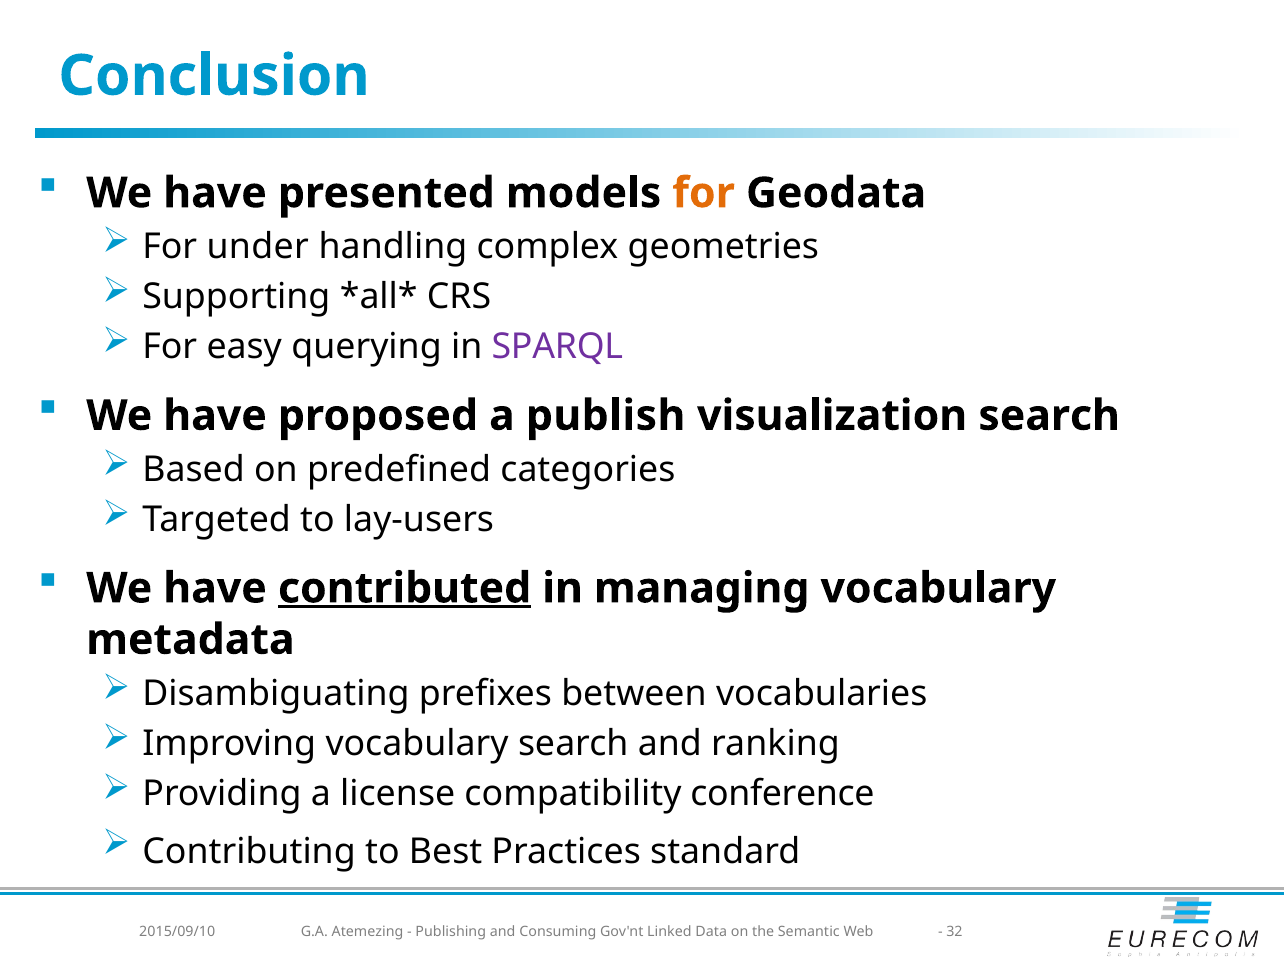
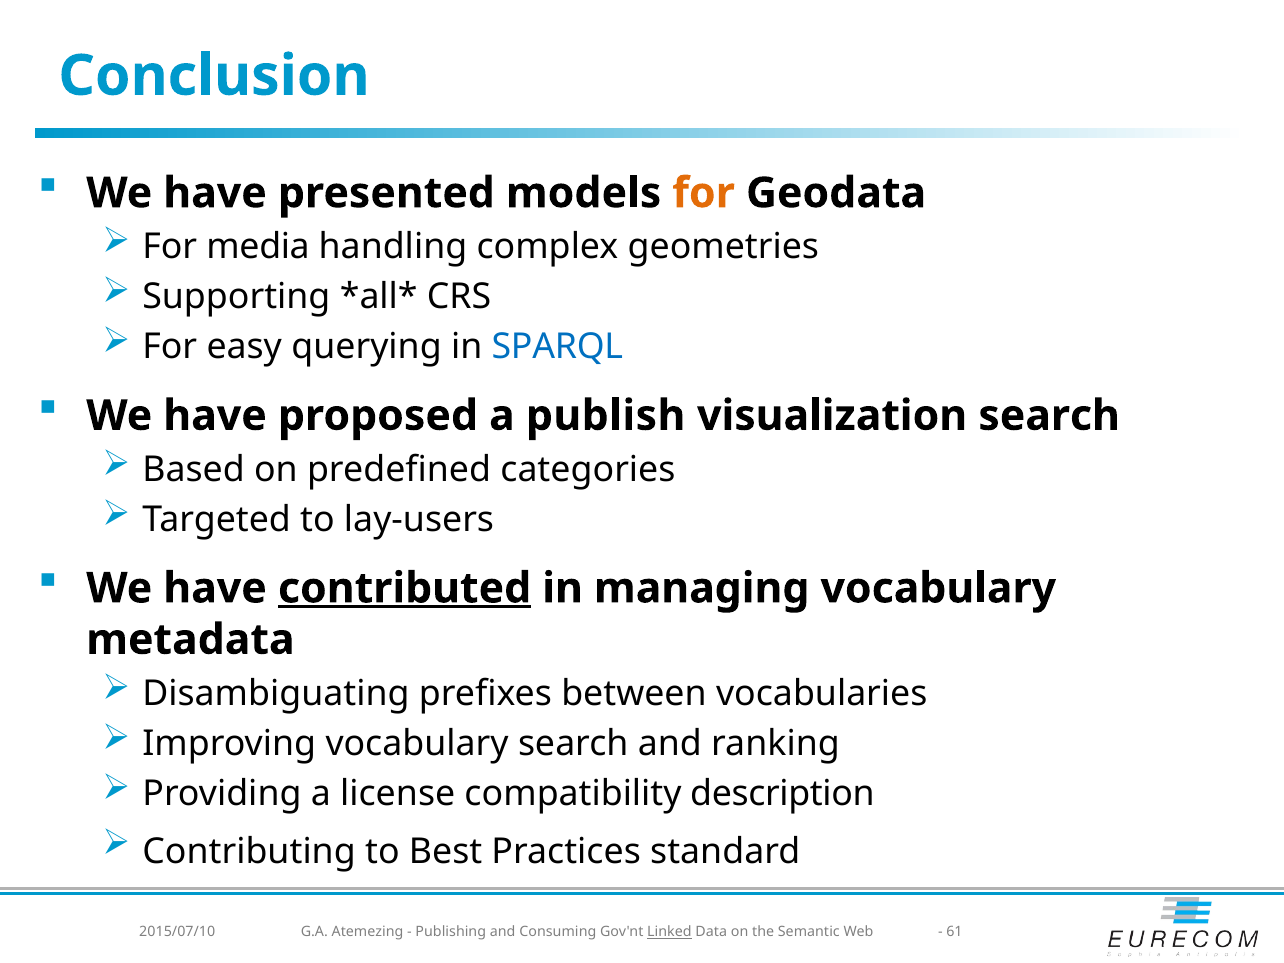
under: under -> media
SPARQL colour: purple -> blue
conference: conference -> description
2015/09/10: 2015/09/10 -> 2015/07/10
Linked underline: none -> present
32: 32 -> 61
